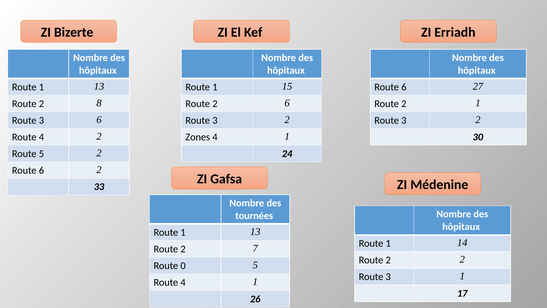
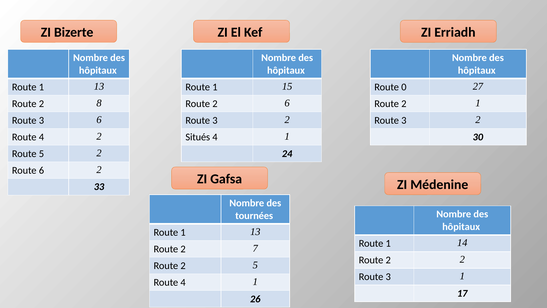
6 at (404, 87): 6 -> 0
Zones: Zones -> Situés
0 at (183, 265): 0 -> 2
